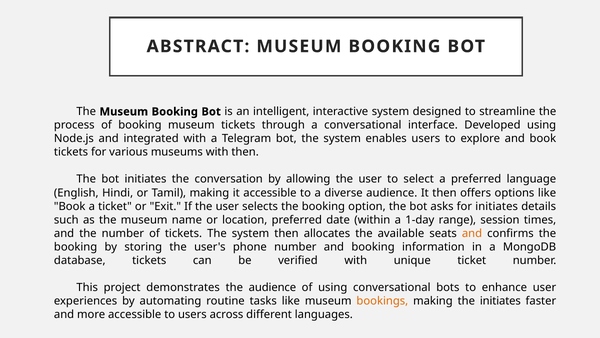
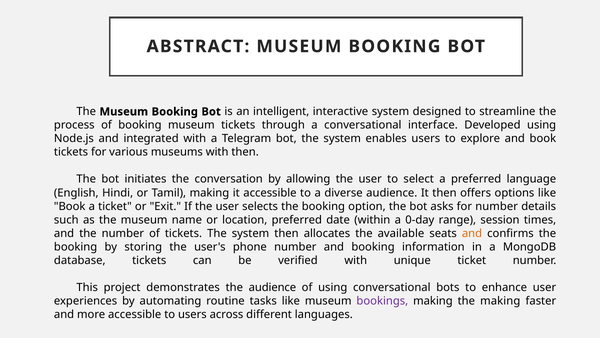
for initiates: initiates -> number
1-day: 1-day -> 0-day
bookings colour: orange -> purple
the initiates: initiates -> making
